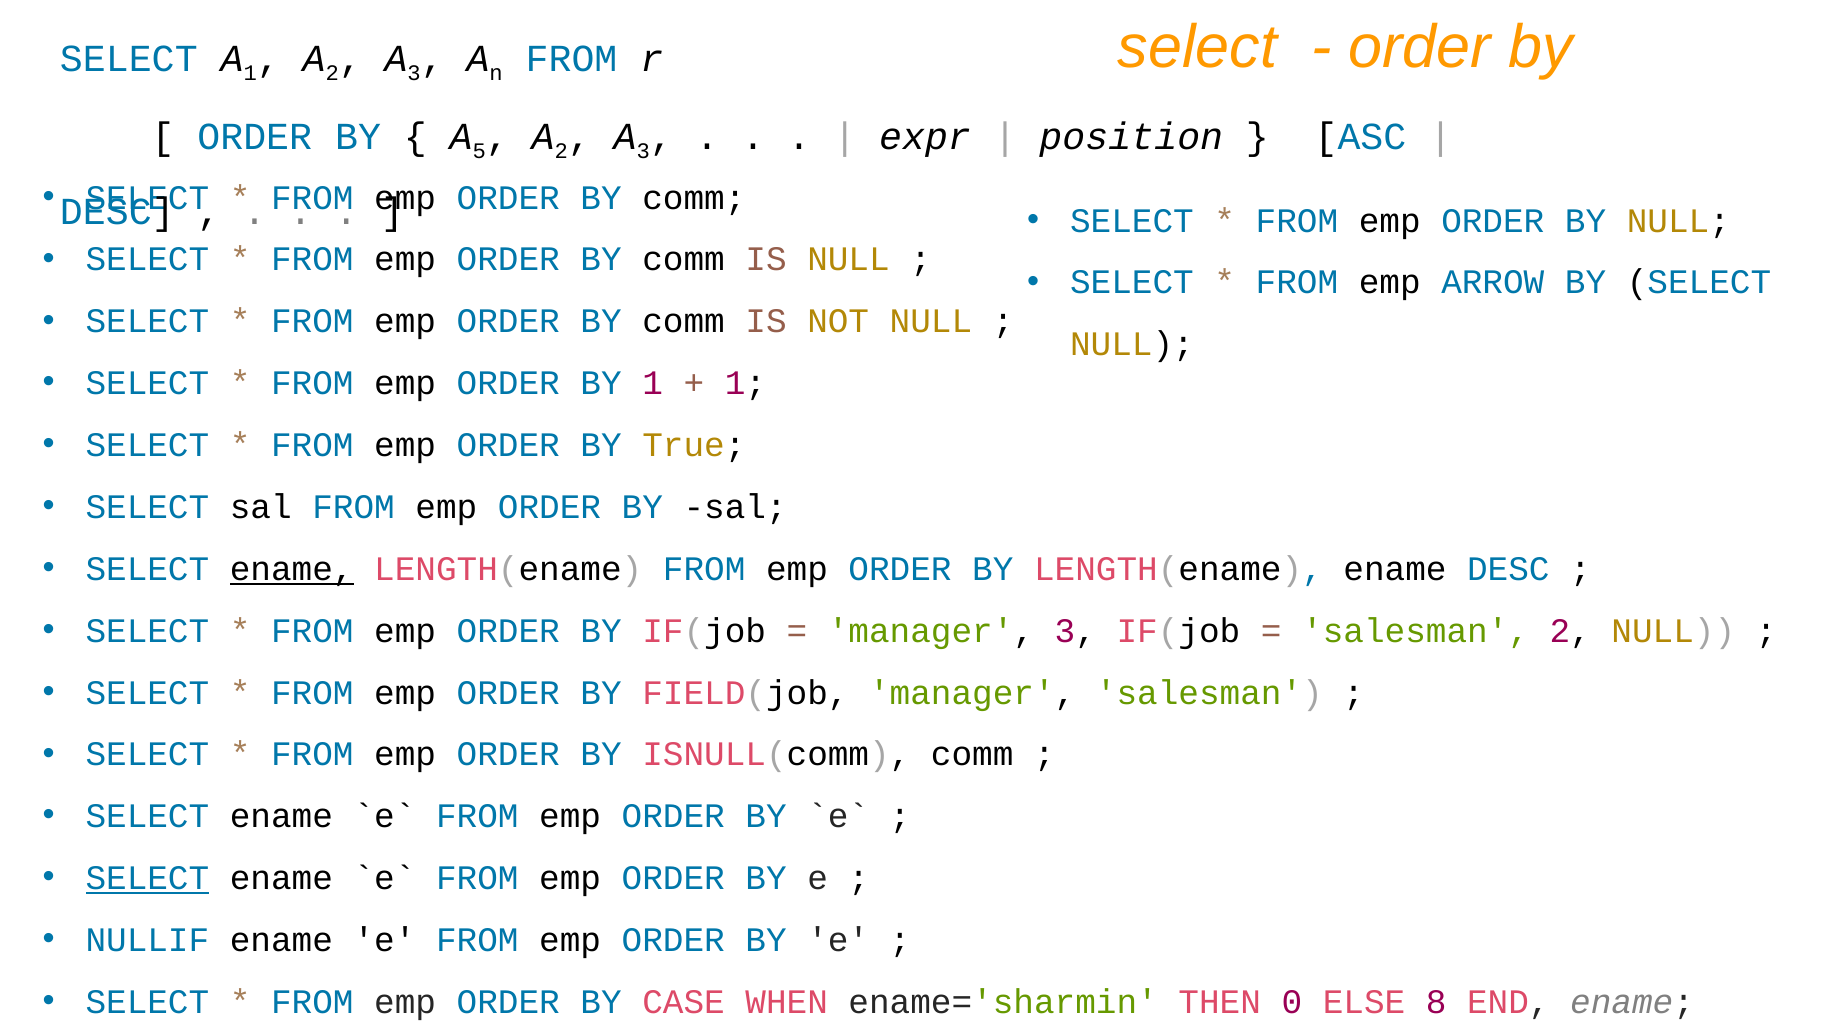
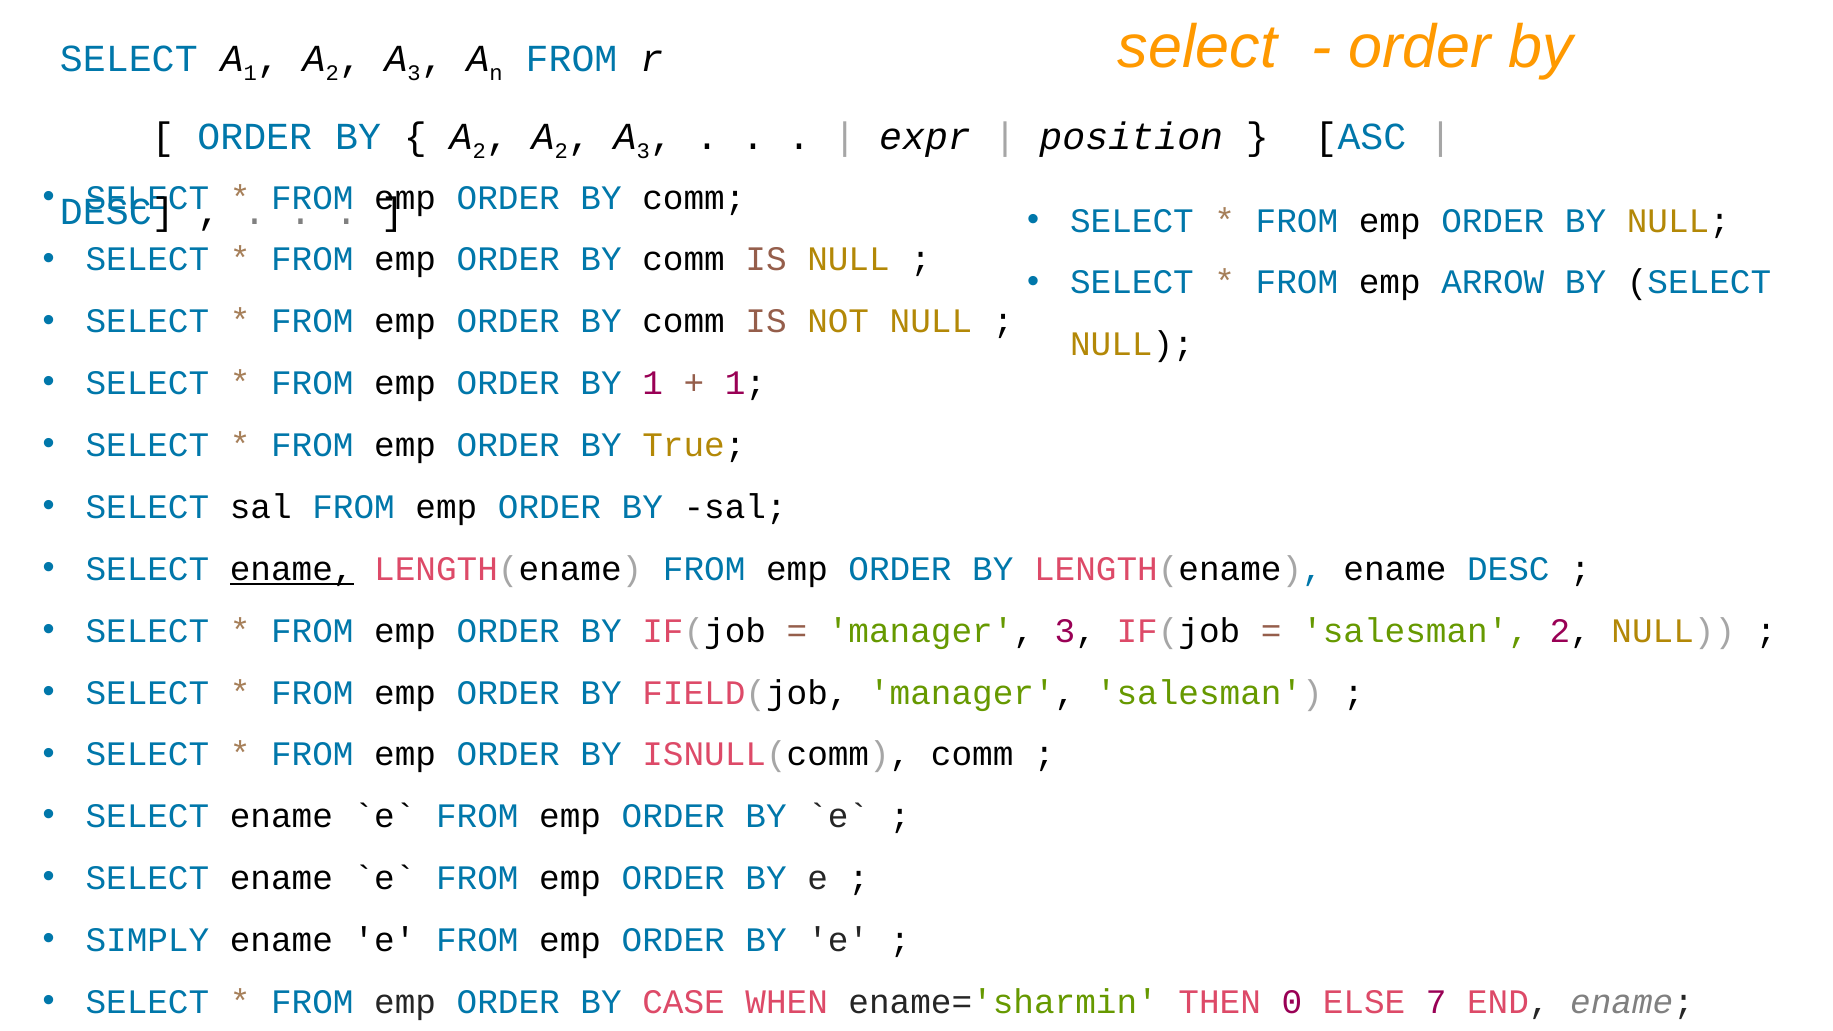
5 at (479, 152): 5 -> 2
SELECT at (147, 878) underline: present -> none
NULLIF: NULLIF -> SIMPLY
8: 8 -> 7
